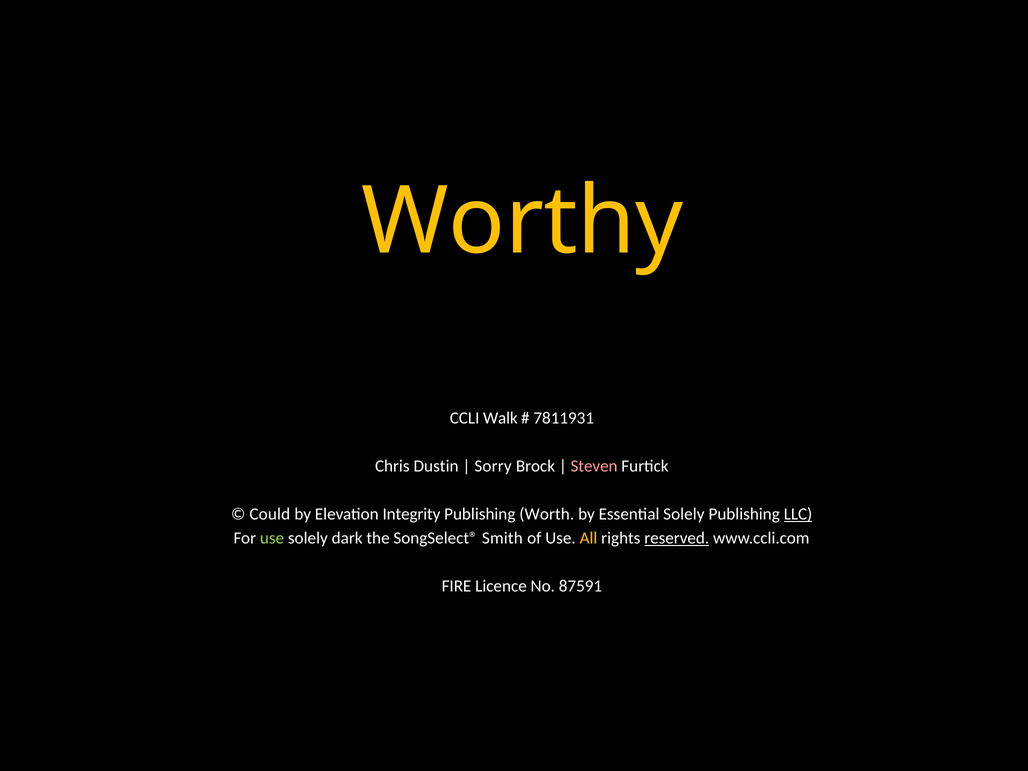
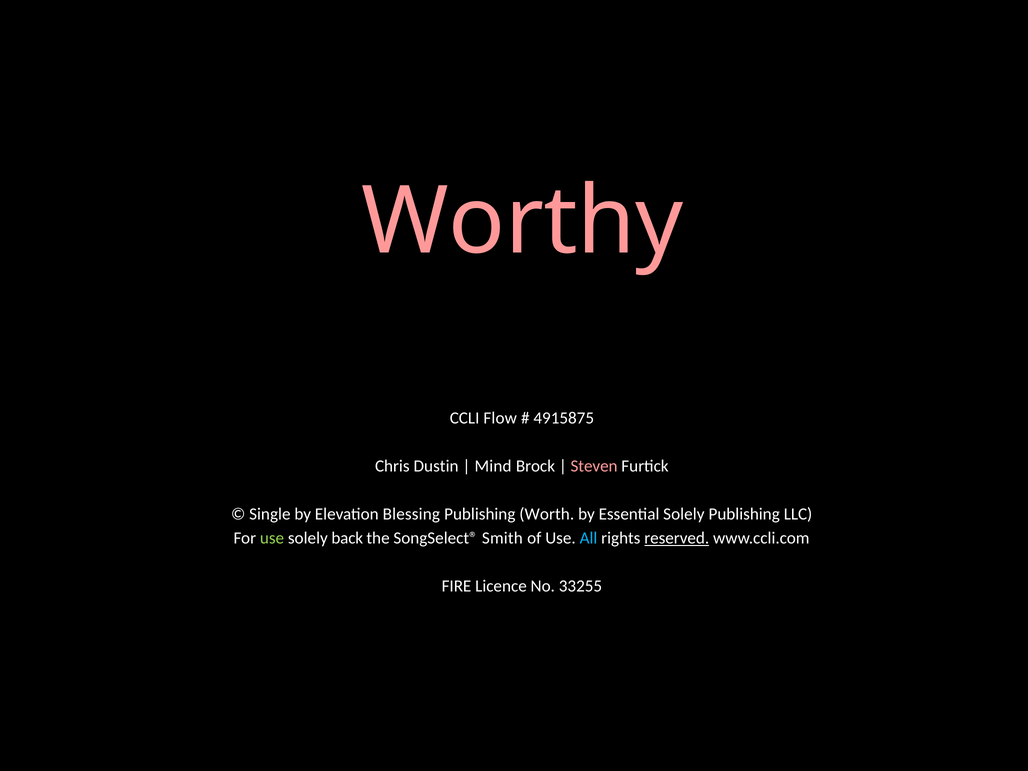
Worthy colour: yellow -> pink
Walk: Walk -> Flow
7811931: 7811931 -> 4915875
Sorry: Sorry -> Mind
Could: Could -> Single
Integrity: Integrity -> Blessing
LLC underline: present -> none
dark: dark -> back
All colour: yellow -> light blue
87591: 87591 -> 33255
